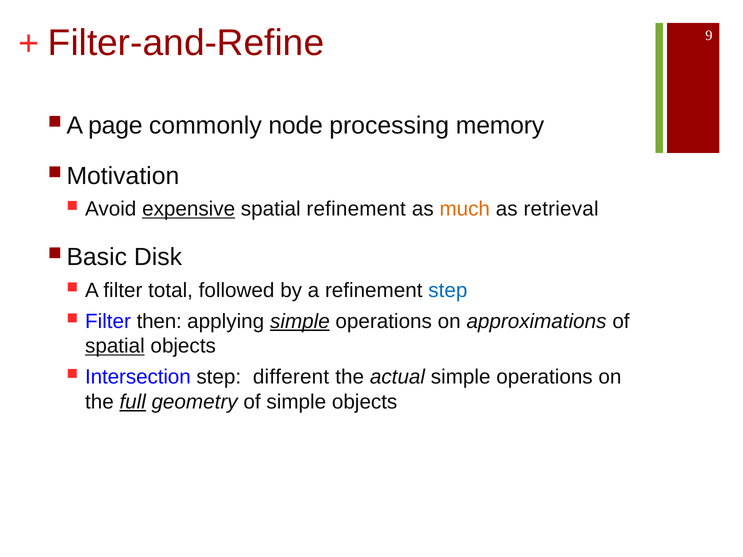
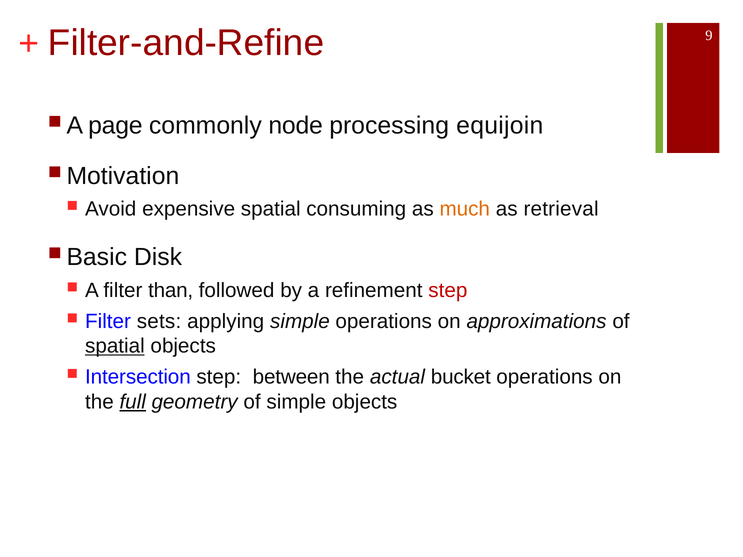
memory: memory -> equijoin
expensive underline: present -> none
spatial refinement: refinement -> consuming
total: total -> than
step at (448, 290) colour: blue -> red
then: then -> sets
simple at (300, 321) underline: present -> none
different: different -> between
actual simple: simple -> bucket
